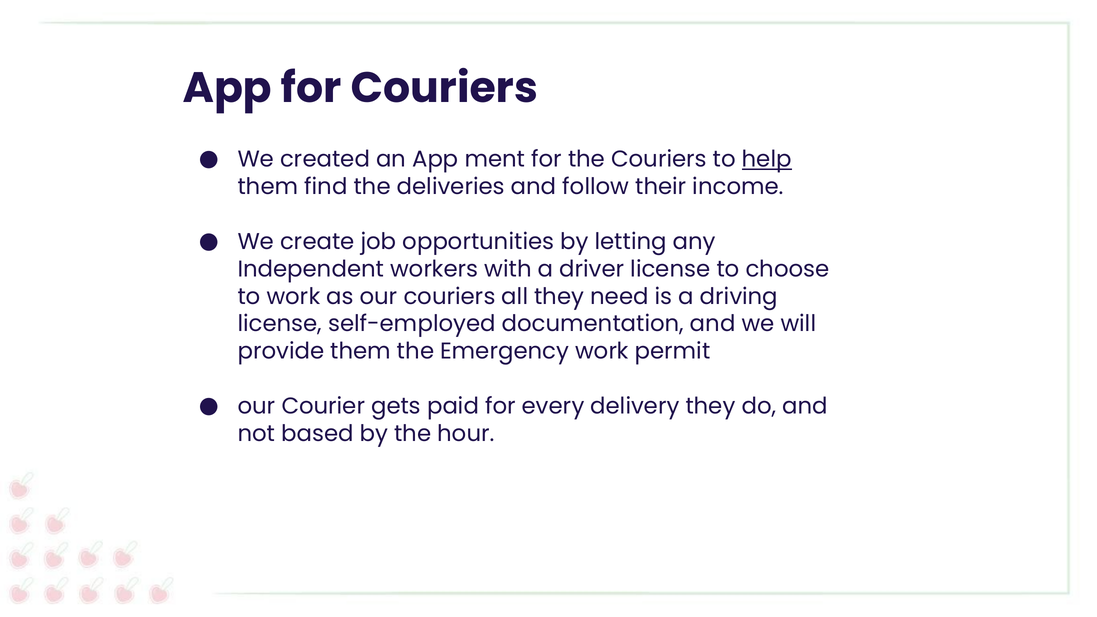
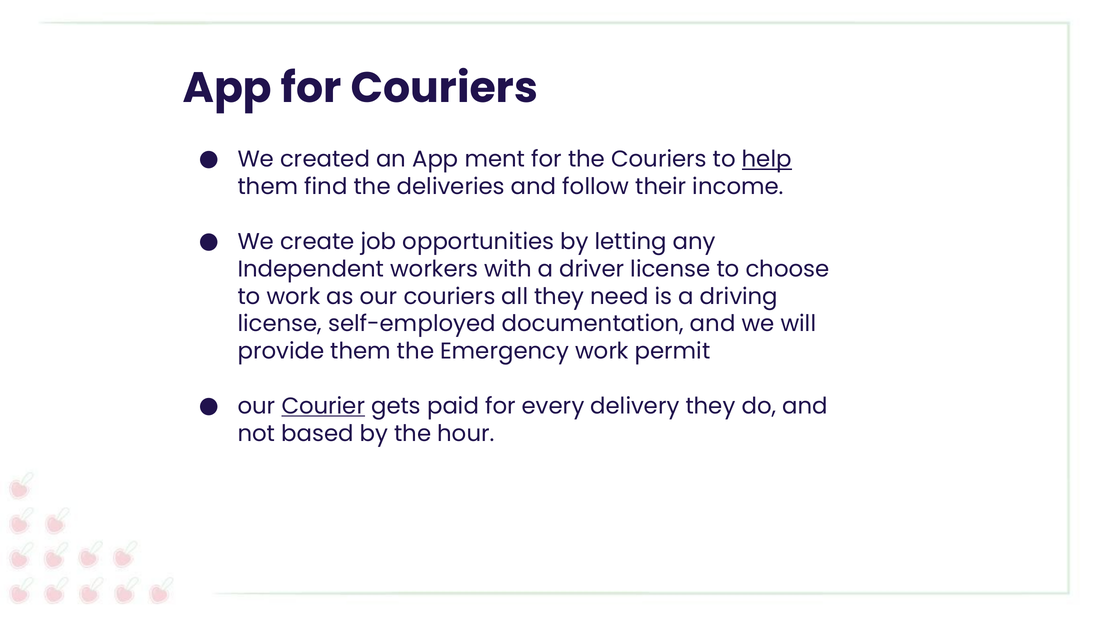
Courier underline: none -> present
